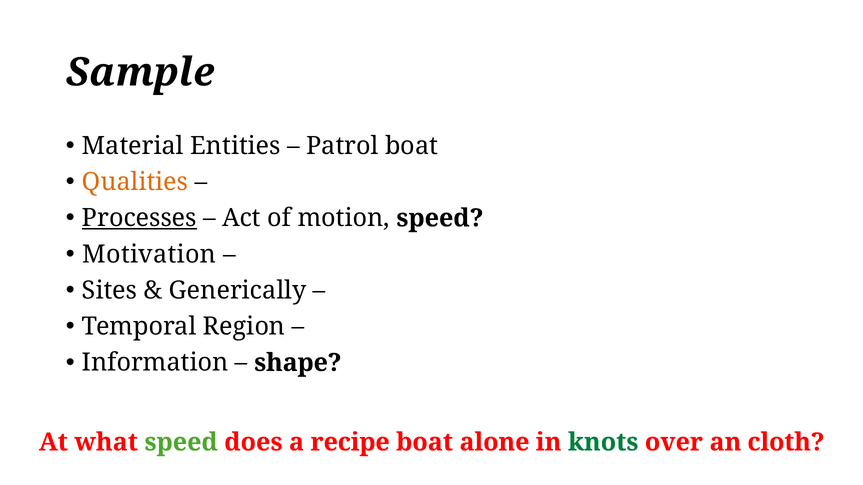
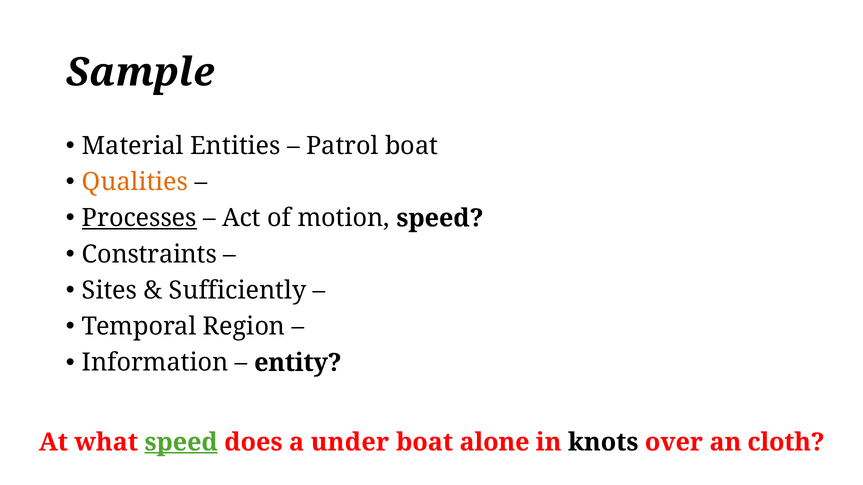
Motivation: Motivation -> Constraints
Generically: Generically -> Sufficiently
shape: shape -> entity
speed at (181, 443) underline: none -> present
recipe: recipe -> under
knots colour: green -> black
